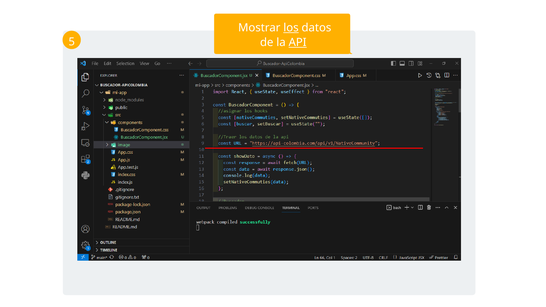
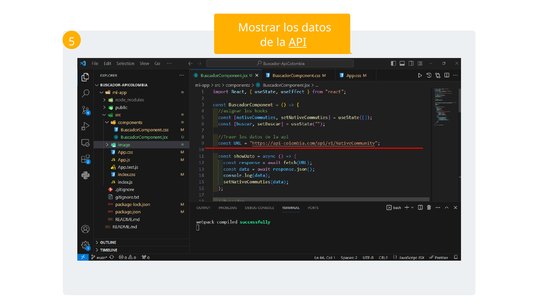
los underline: present -> none
